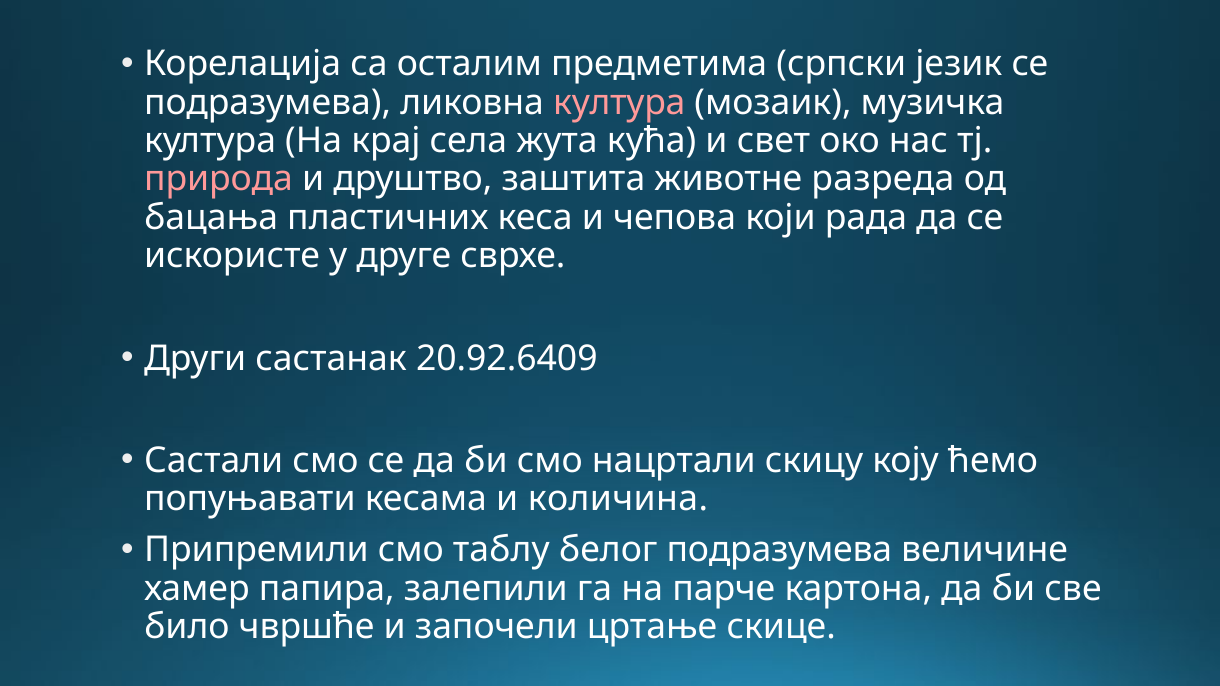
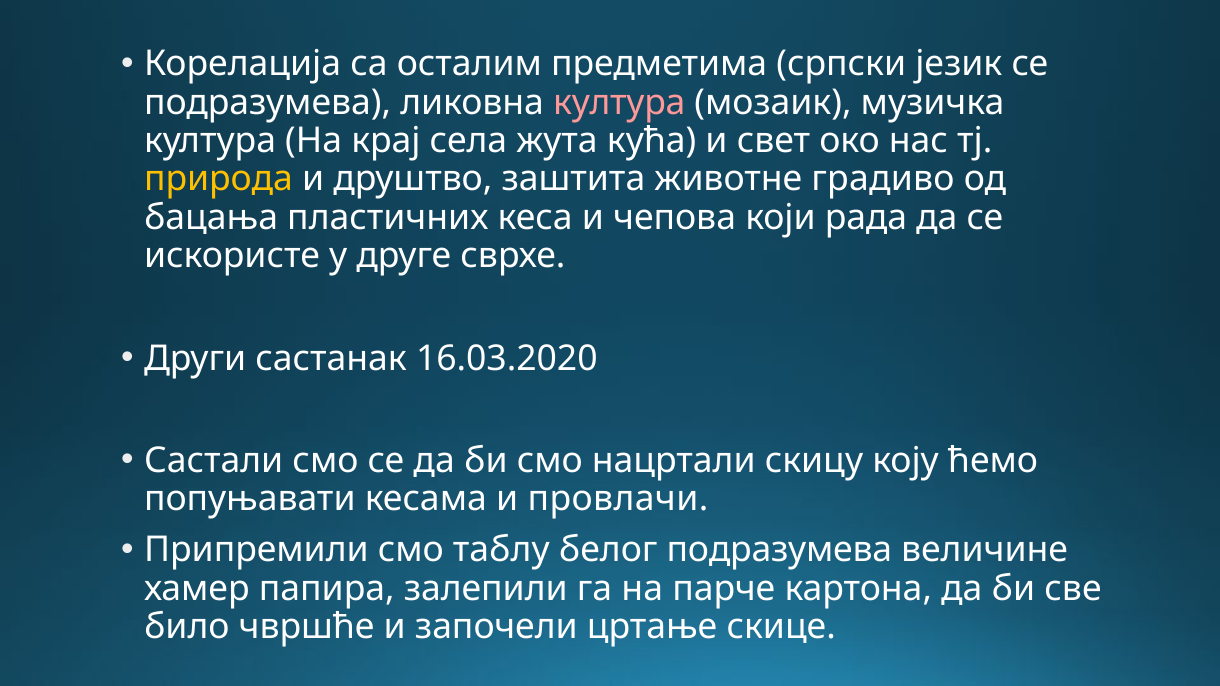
природа colour: pink -> yellow
разреда: разреда -> градиво
20.92.6409: 20.92.6409 -> 16.03.2020
количина: количина -> провлачи
